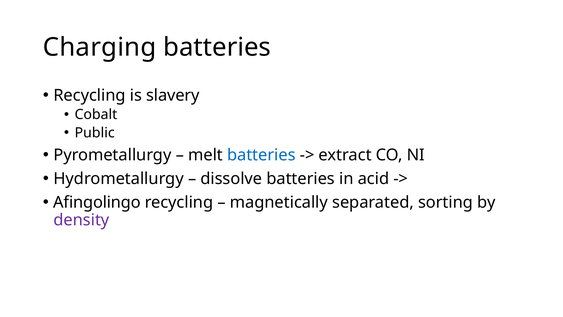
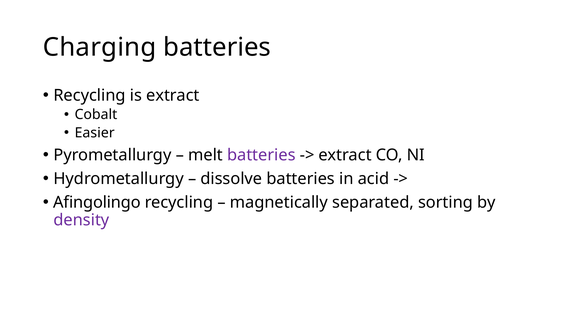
is slavery: slavery -> extract
Public: Public -> Easier
batteries at (261, 155) colour: blue -> purple
